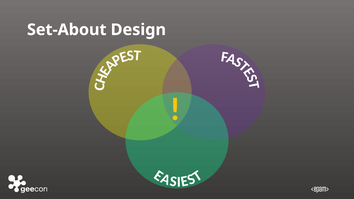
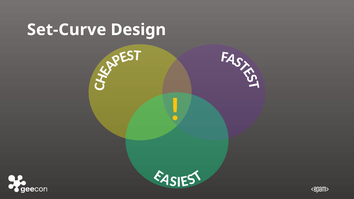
Set-About: Set-About -> Set-Curve
